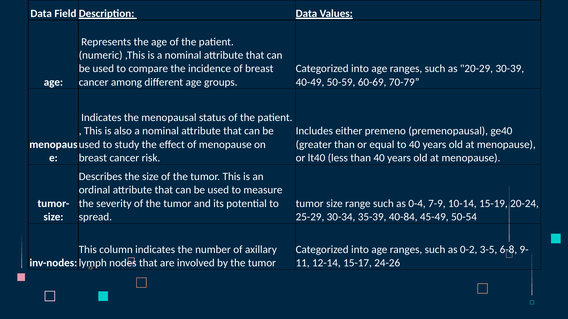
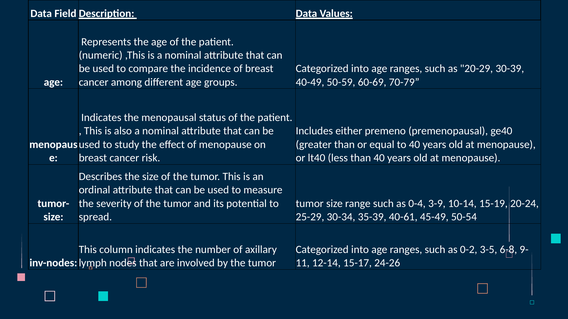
7-9: 7-9 -> 3-9
40-84: 40-84 -> 40-61
